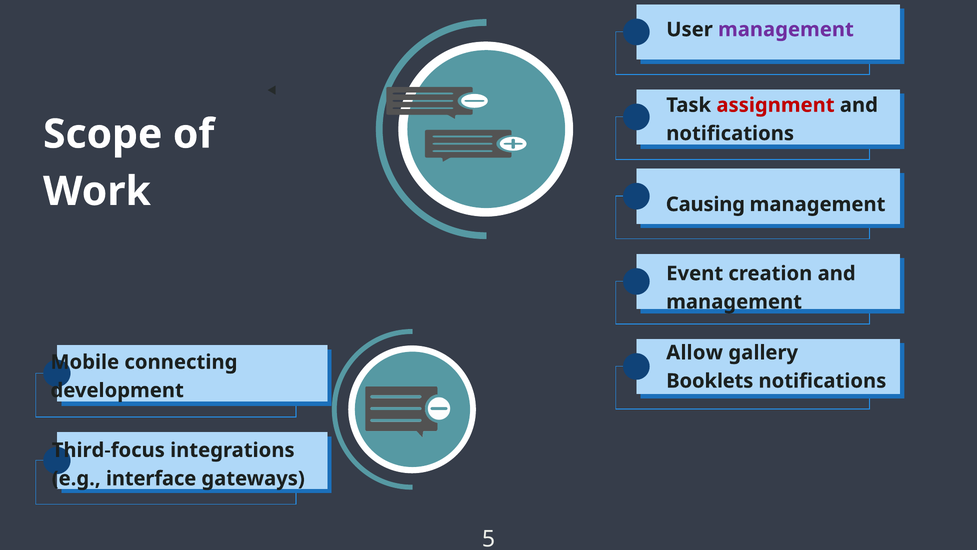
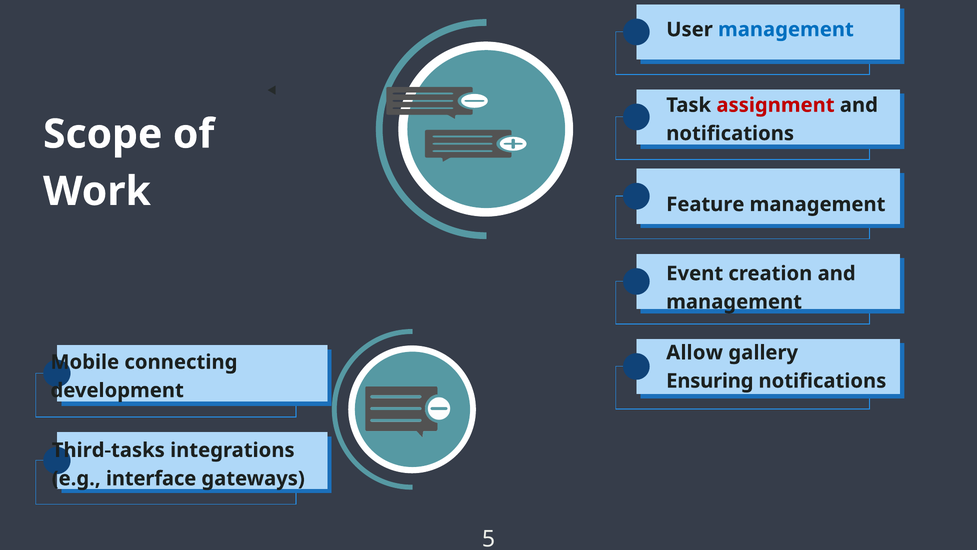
management at (786, 30) colour: purple -> blue
Causing: Causing -> Feature
Booklets: Booklets -> Ensuring
Third-focus: Third-focus -> Third-tasks
